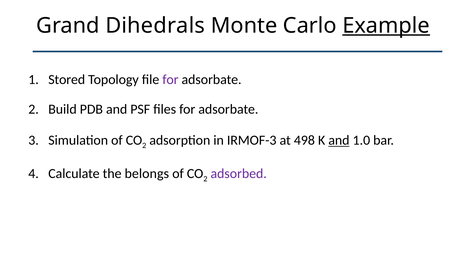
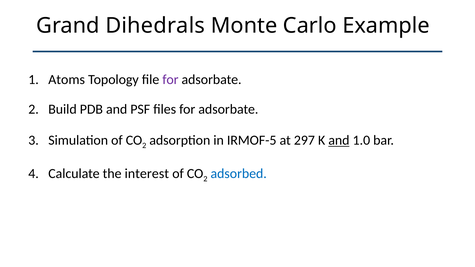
Example underline: present -> none
Stored: Stored -> Atoms
IRMOF-3: IRMOF-3 -> IRMOF-5
498: 498 -> 297
belongs: belongs -> interest
adsorbed colour: purple -> blue
